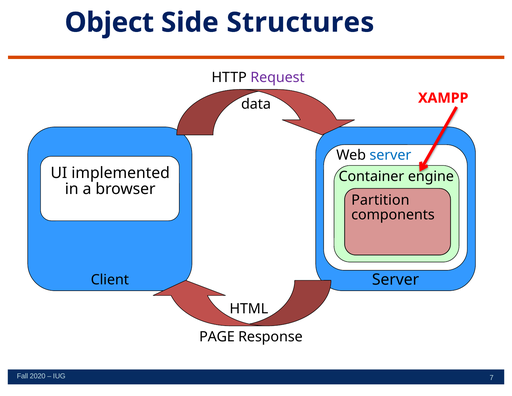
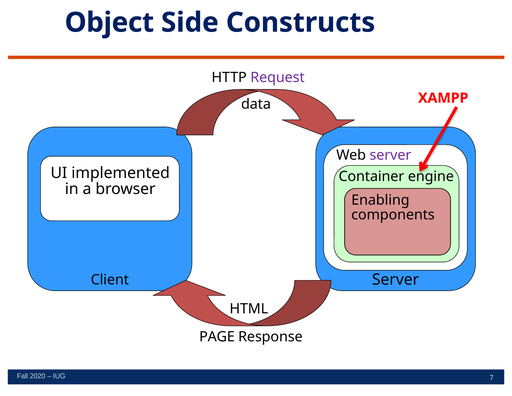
Structures: Structures -> Constructs
server at (390, 155) colour: blue -> purple
Partition: Partition -> Enabling
